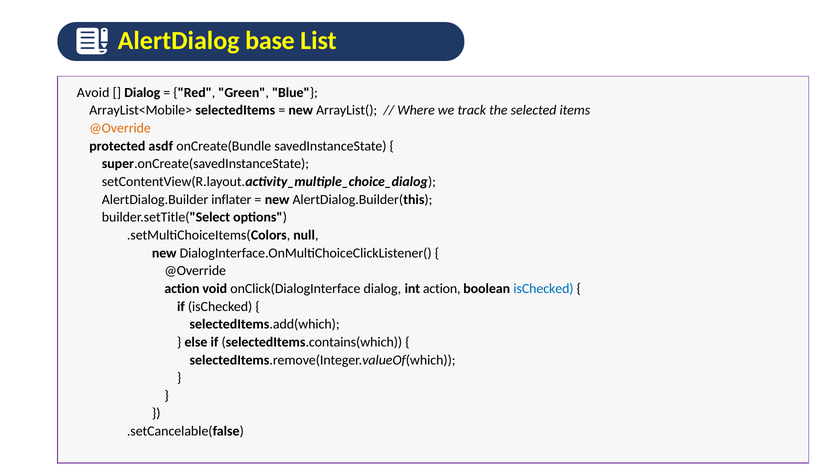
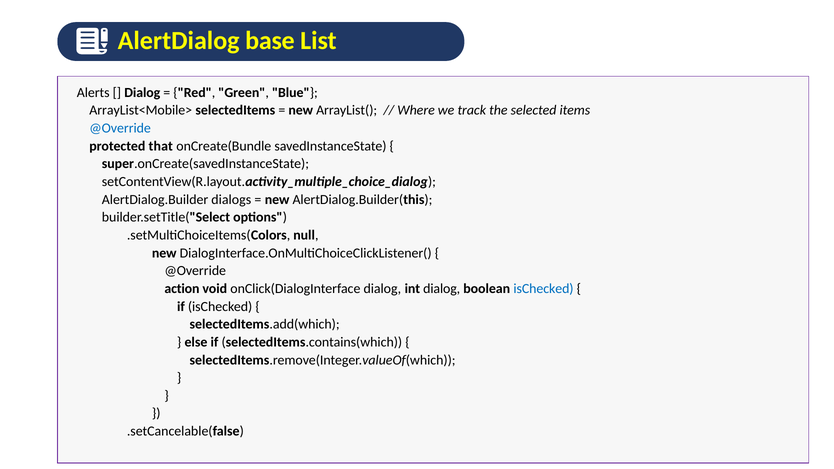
Avoid: Avoid -> Alerts
@Override at (120, 128) colour: orange -> blue
asdf: asdf -> that
inflater: inflater -> dialogs
int action: action -> dialog
